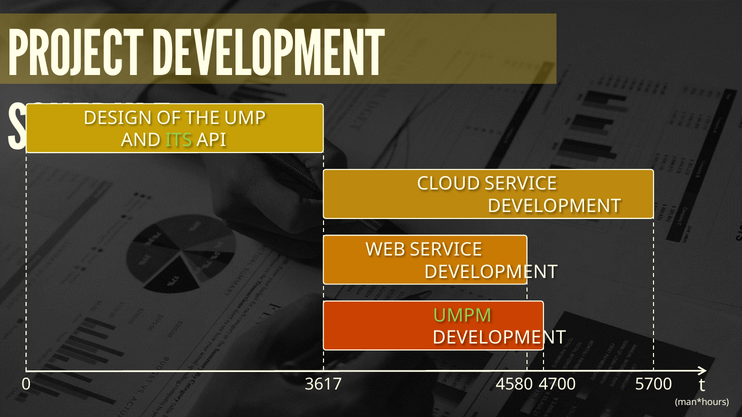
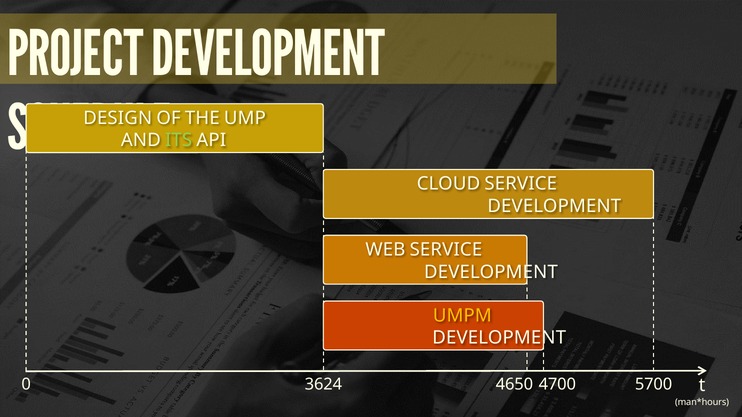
UMPM colour: light green -> yellow
3617: 3617 -> 3624
4580: 4580 -> 4650
